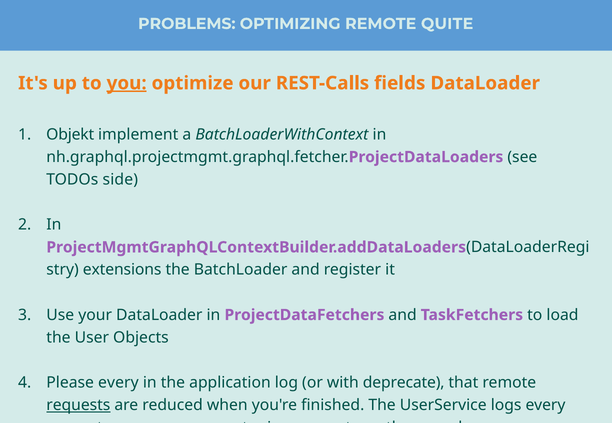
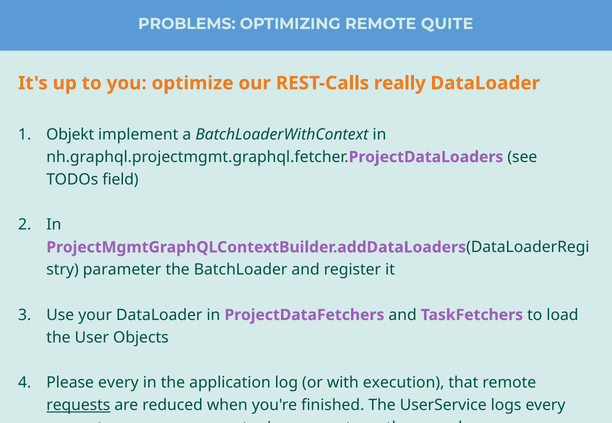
you at (127, 83) underline: present -> none
fields: fields -> really
side: side -> field
extensions: extensions -> parameter
deprecate: deprecate -> execution
